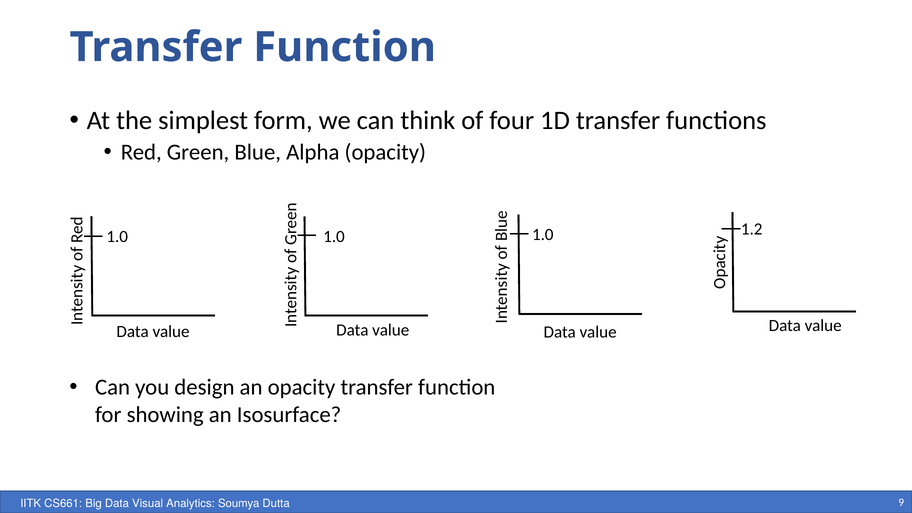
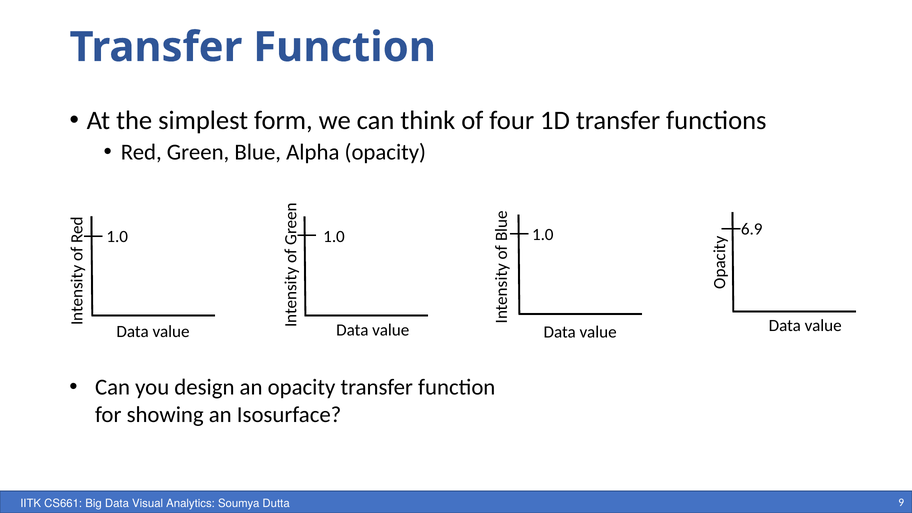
1.2: 1.2 -> 6.9
